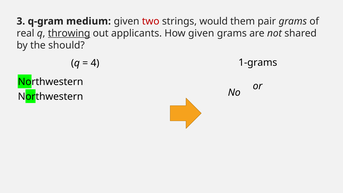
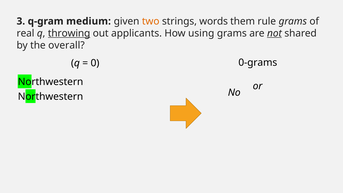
two colour: red -> orange
would: would -> words
pair: pair -> rule
How given: given -> using
not underline: none -> present
should: should -> overall
1-grams: 1-grams -> 0-grams
4: 4 -> 0
